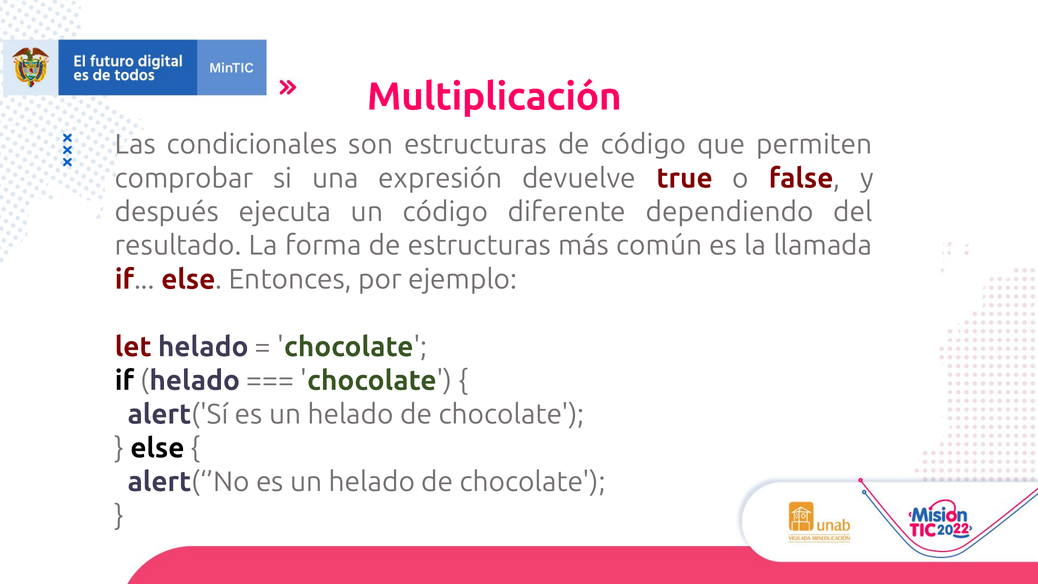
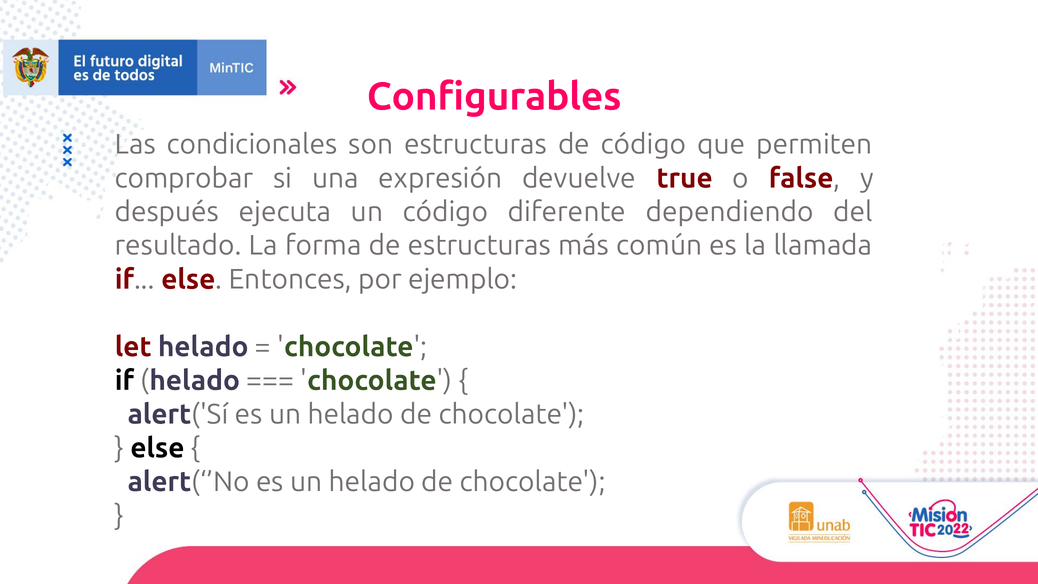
Multiplicación: Multiplicación -> Configurables
